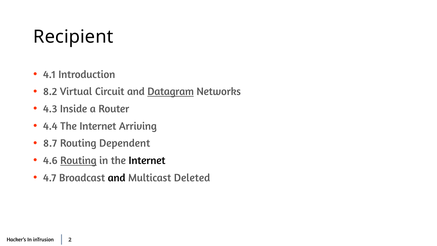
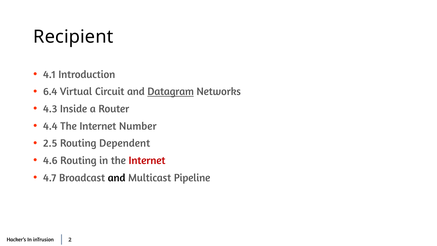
8.2: 8.2 -> 6.4
Arriving: Arriving -> Number
8.7: 8.7 -> 2.5
Routing at (78, 160) underline: present -> none
Internet at (147, 160) colour: black -> red
Deleted: Deleted -> Pipeline
